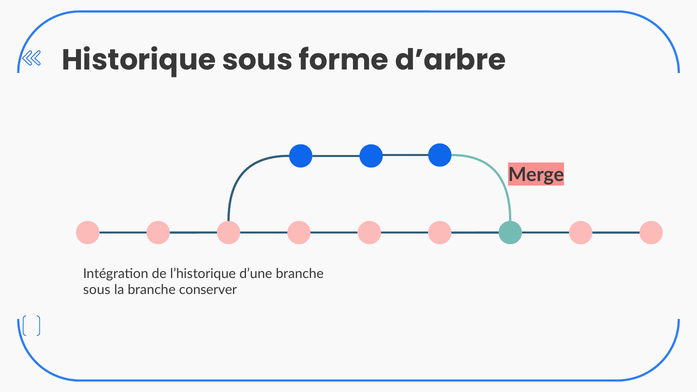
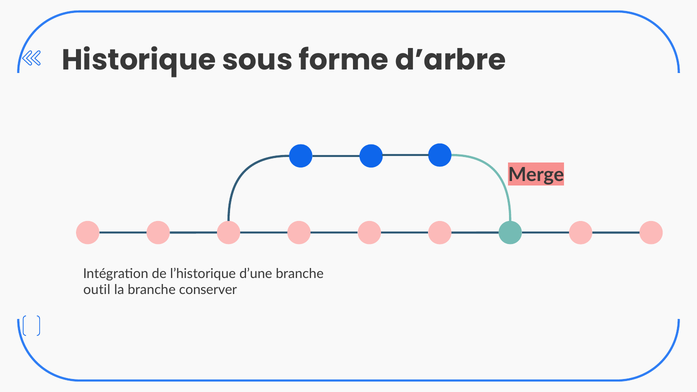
sous at (97, 290): sous -> outil
